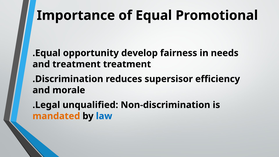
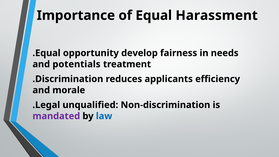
Promotional: Promotional -> Harassment
and treatment: treatment -> potentials
supersisor: supersisor -> applicants
mandated colour: orange -> purple
